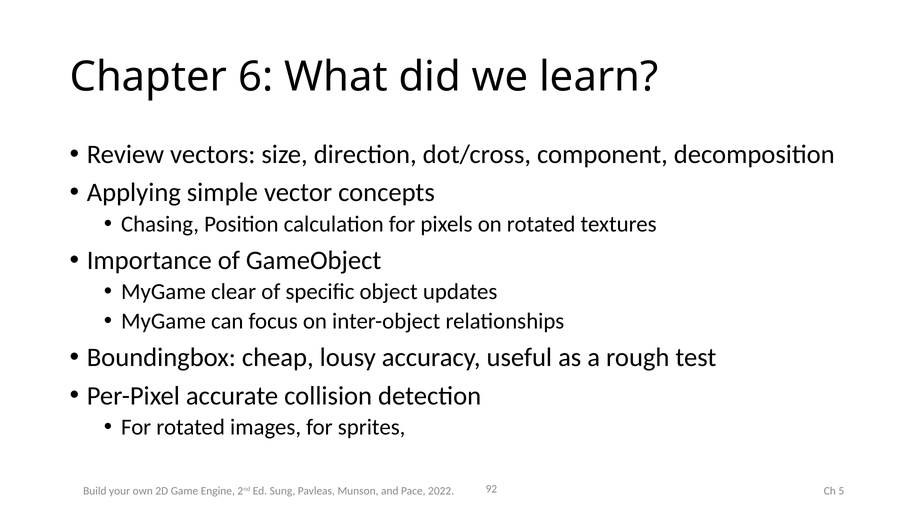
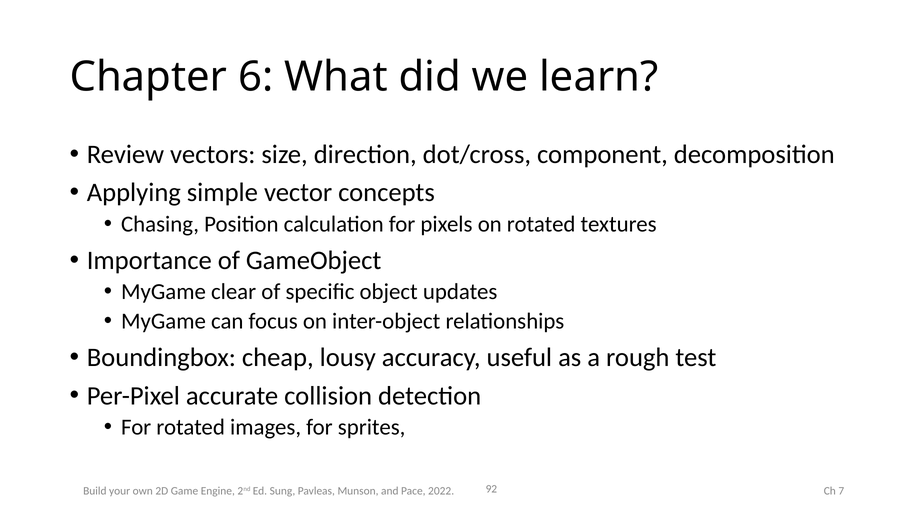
5: 5 -> 7
